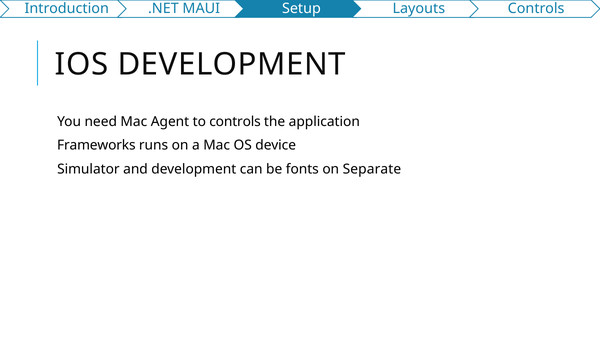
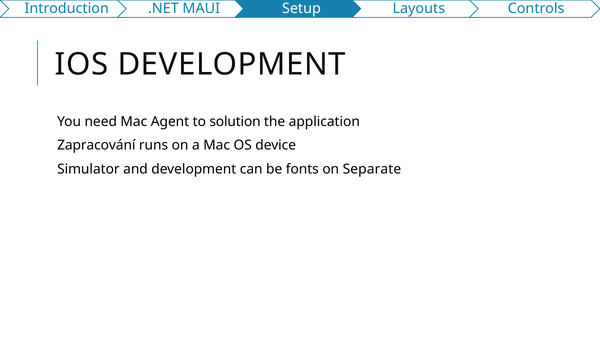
to controls: controls -> solution
Frameworks: Frameworks -> Zapracování
